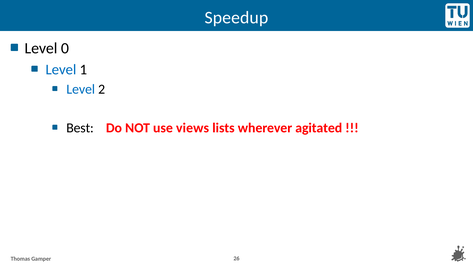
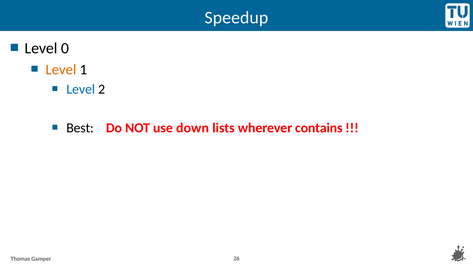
Level at (61, 70) colour: blue -> orange
views: views -> down
agitated: agitated -> contains
